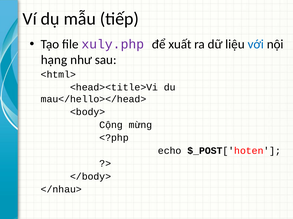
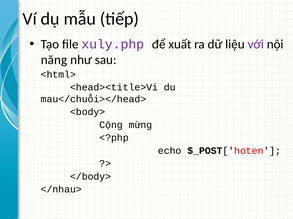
với colour: blue -> purple
hạng: hạng -> năng
mau</hello></head>: mau</hello></head> -> mau</chuỗi></head>
